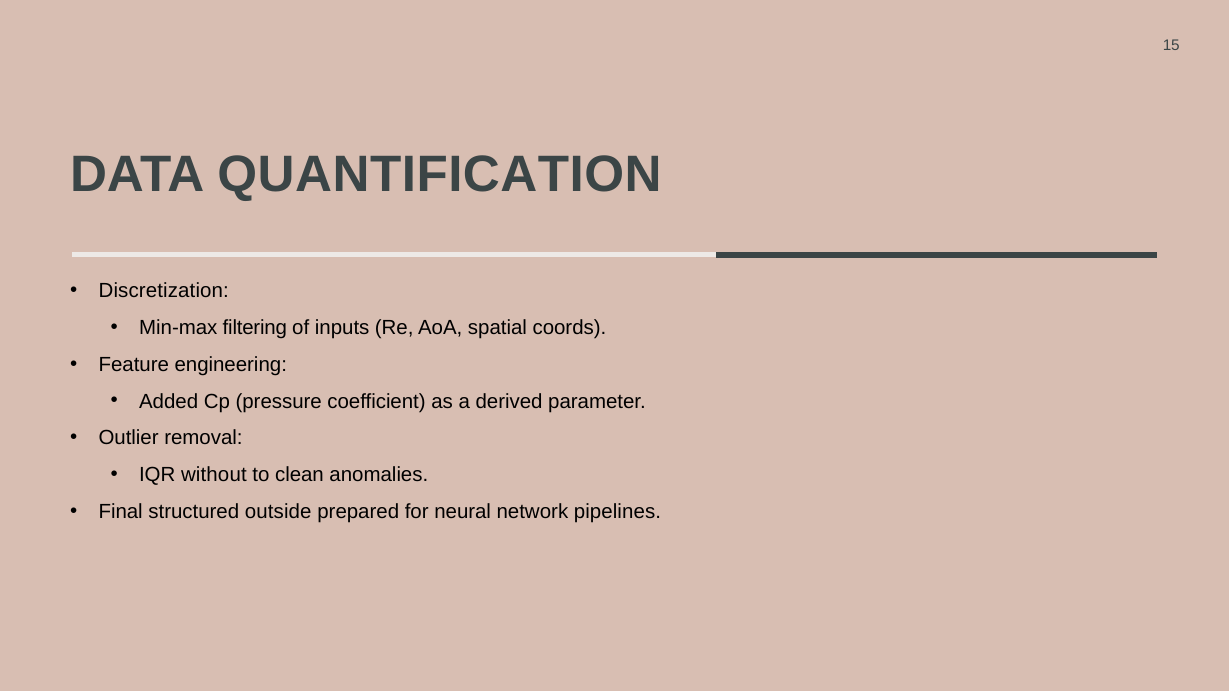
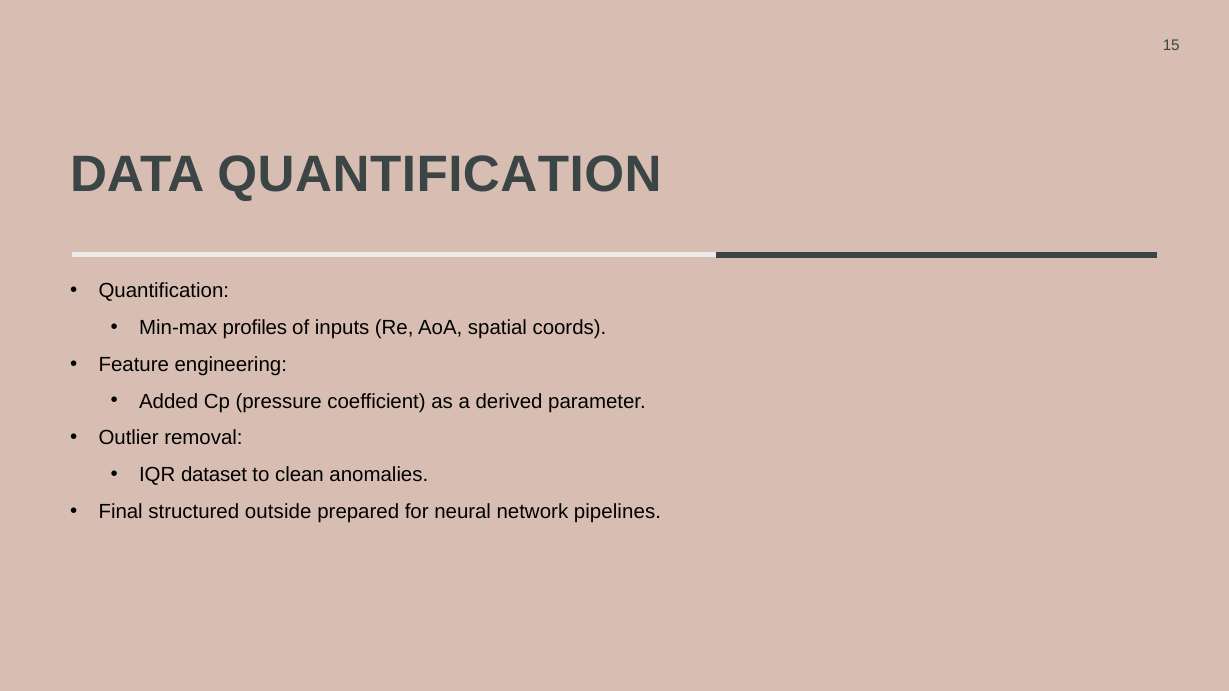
Discretization at (164, 291): Discretization -> Quantification
filtering: filtering -> profiles
without: without -> dataset
